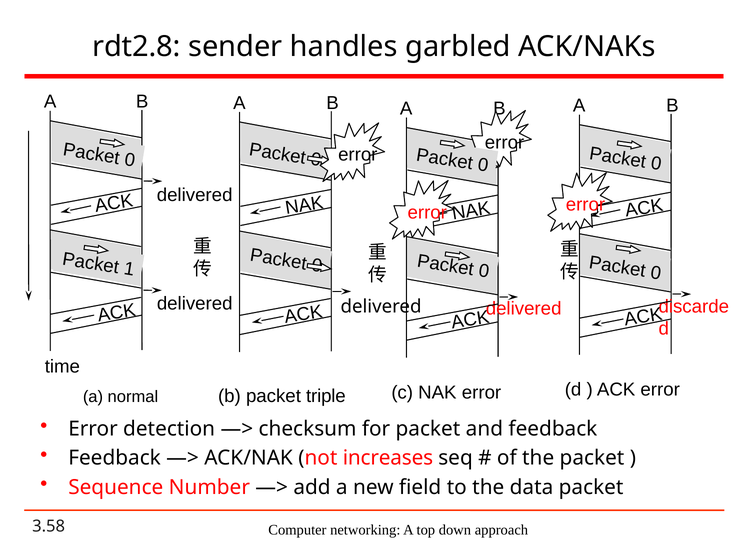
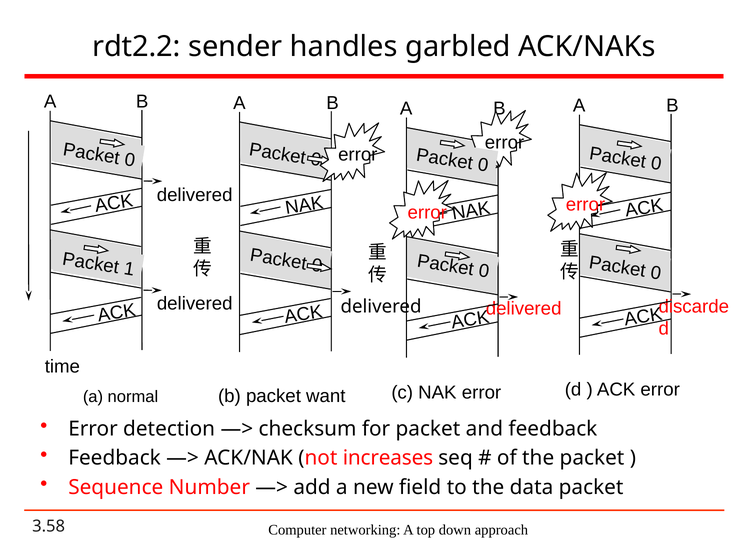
rdt2.8: rdt2.8 -> rdt2.2
triple: triple -> want
